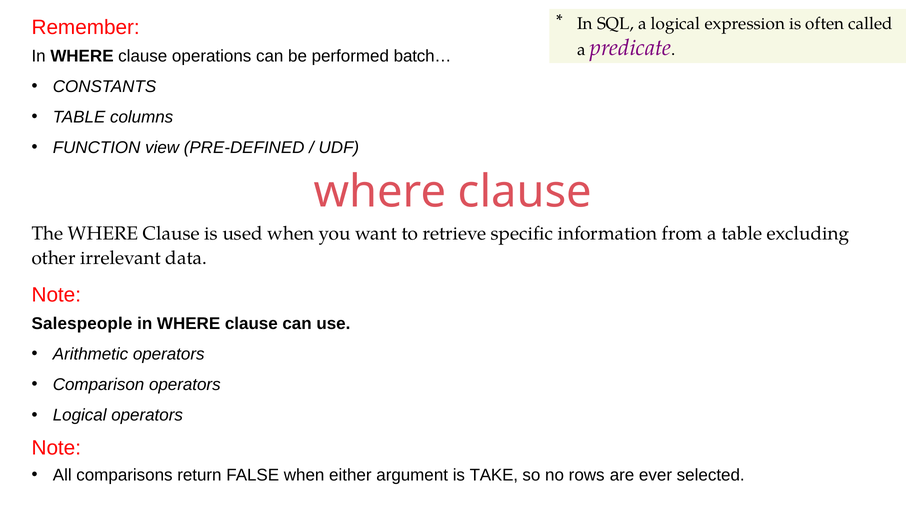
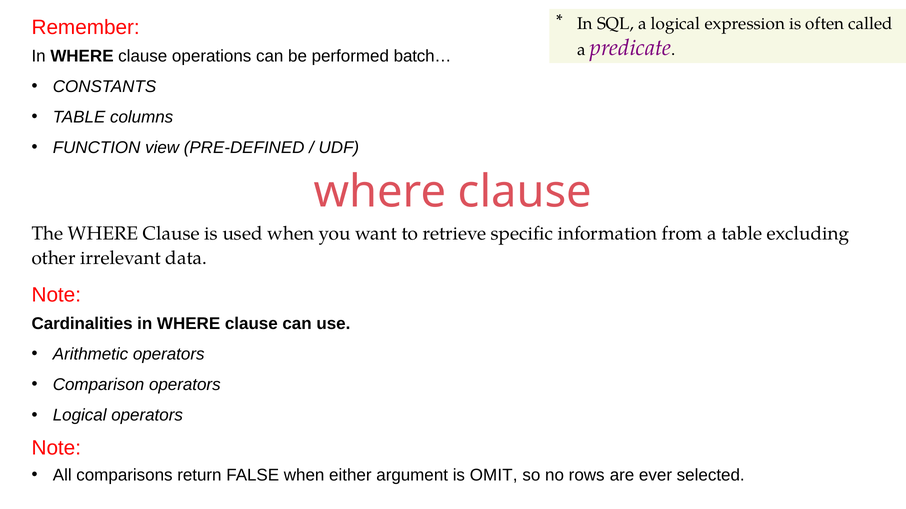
Salespeople: Salespeople -> Cardinalities
TAKE: TAKE -> OMIT
